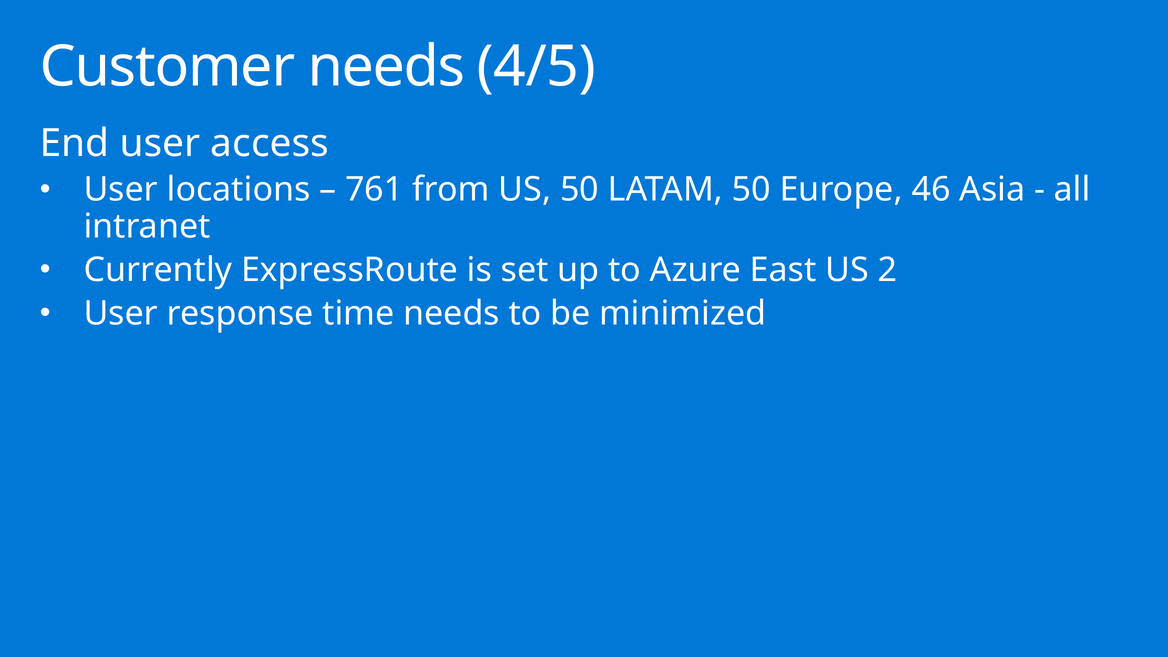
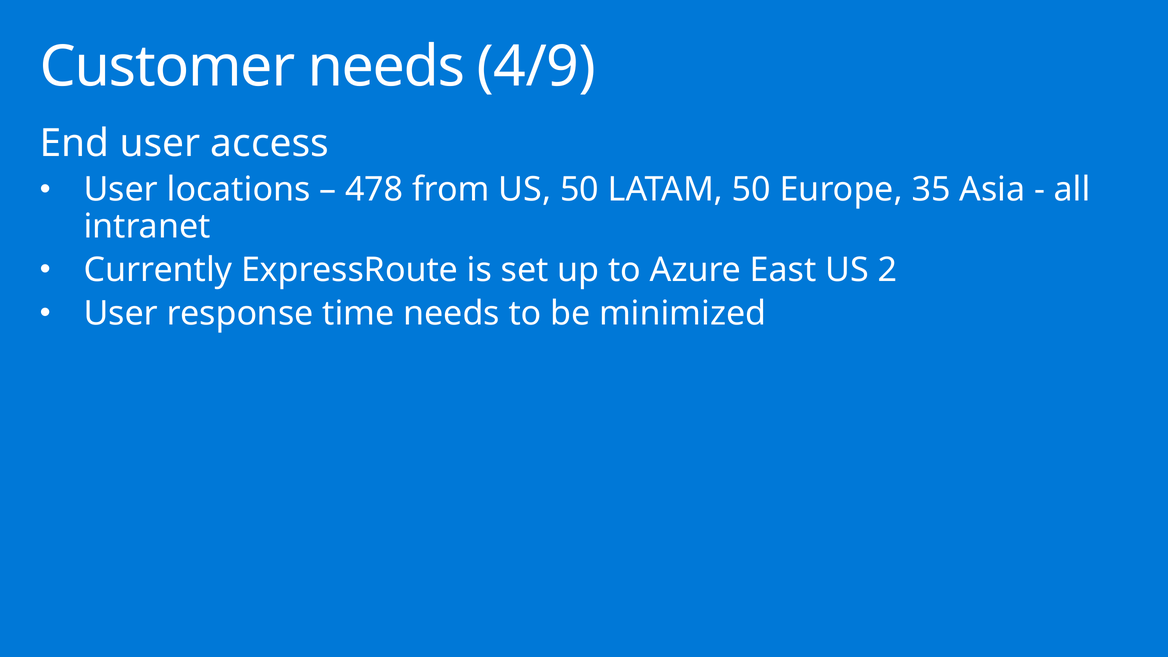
4/5: 4/5 -> 4/9
761: 761 -> 478
46: 46 -> 35
